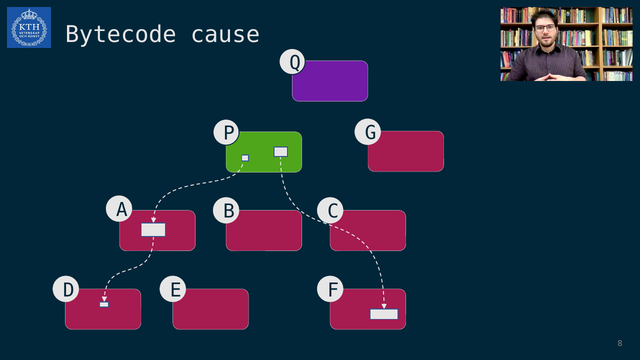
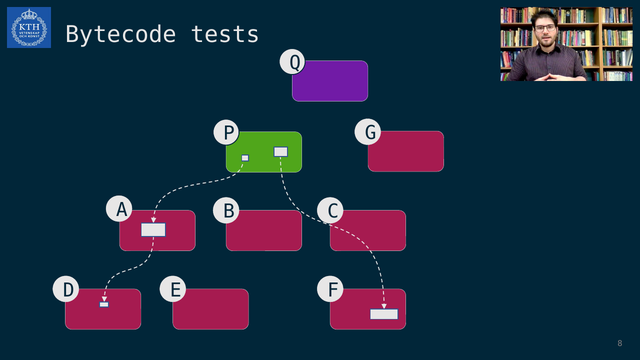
cause: cause -> tests
